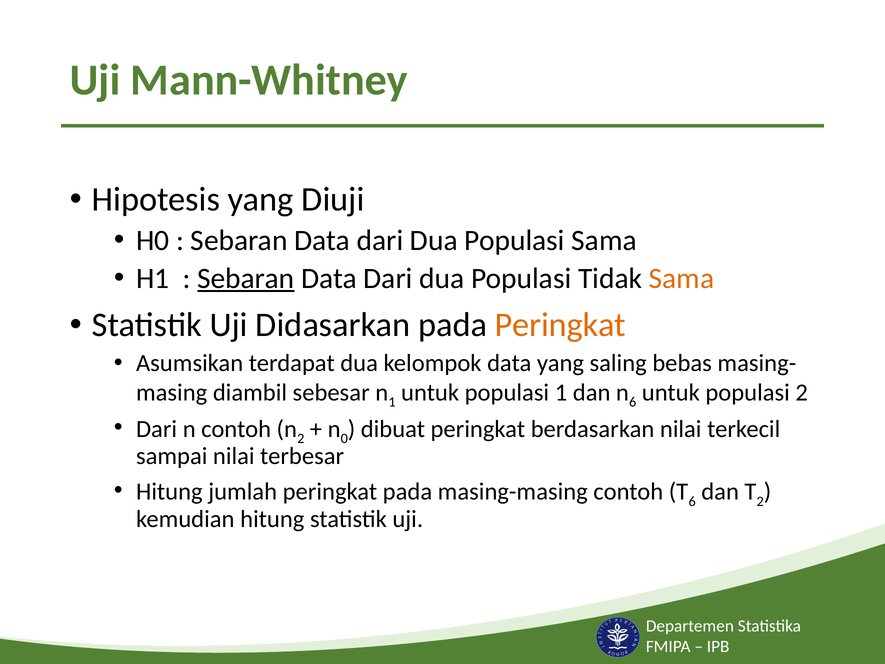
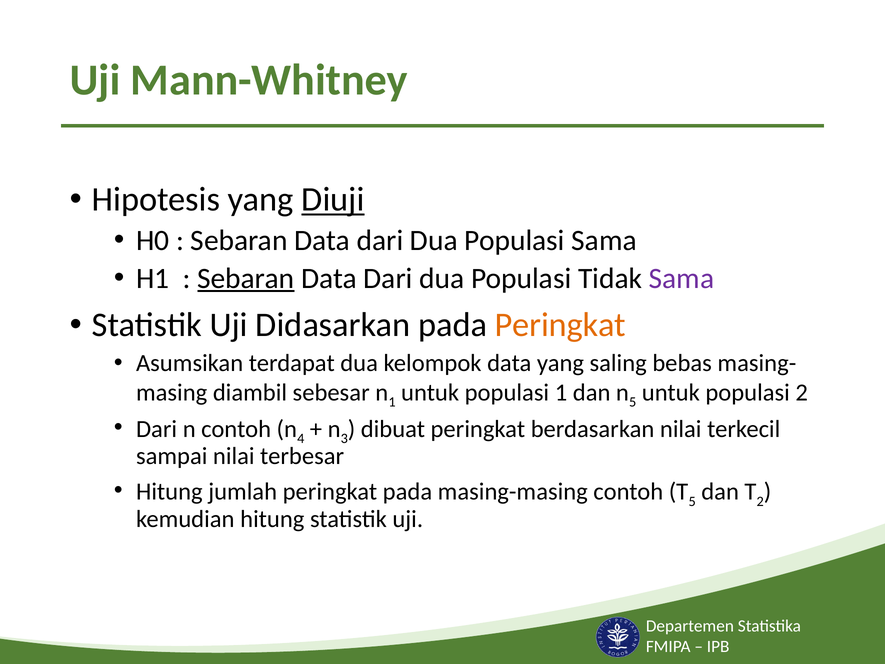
Diuji underline: none -> present
Sama at (681, 278) colour: orange -> purple
n 6: 6 -> 5
n 2: 2 -> 4
0: 0 -> 3
6 at (692, 501): 6 -> 5
